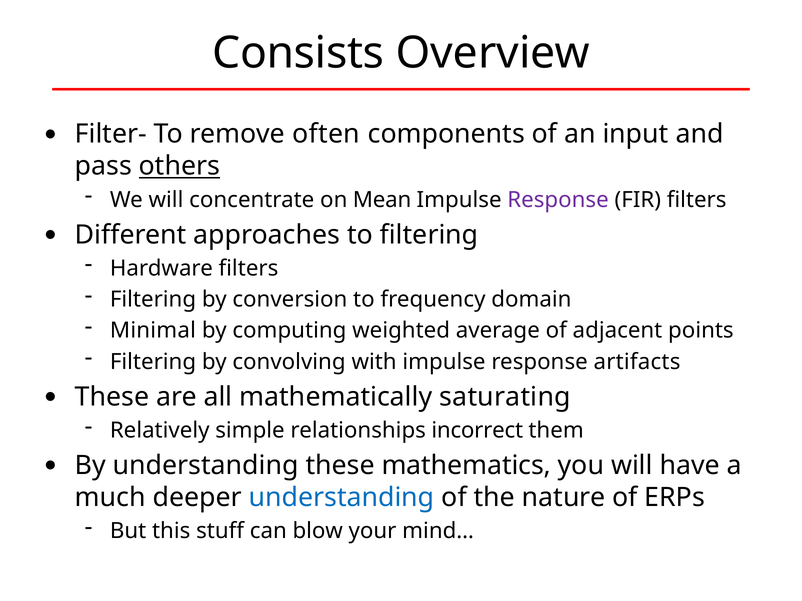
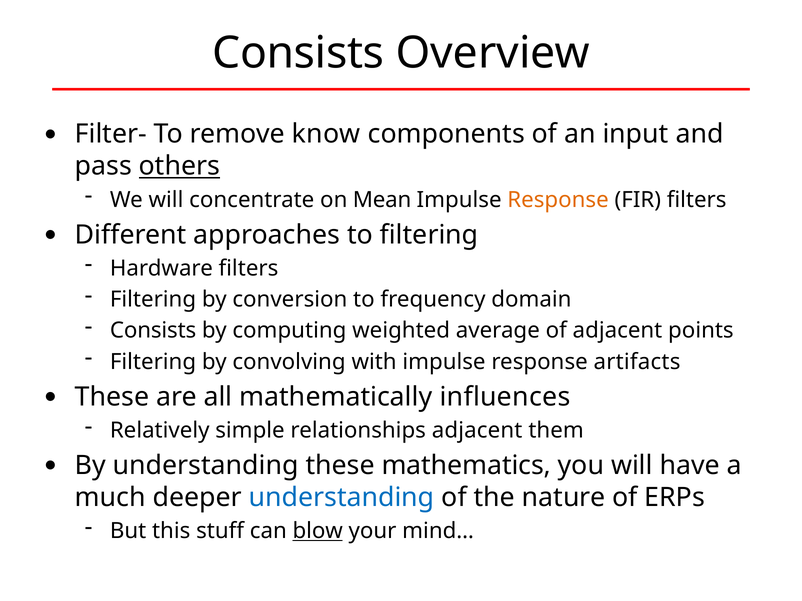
often: often -> know
Response at (558, 200) colour: purple -> orange
Minimal at (153, 331): Minimal -> Consists
saturating: saturating -> influences
relationships incorrect: incorrect -> adjacent
blow underline: none -> present
